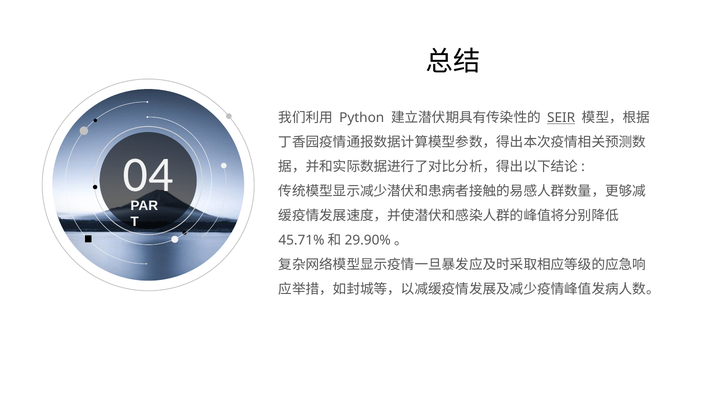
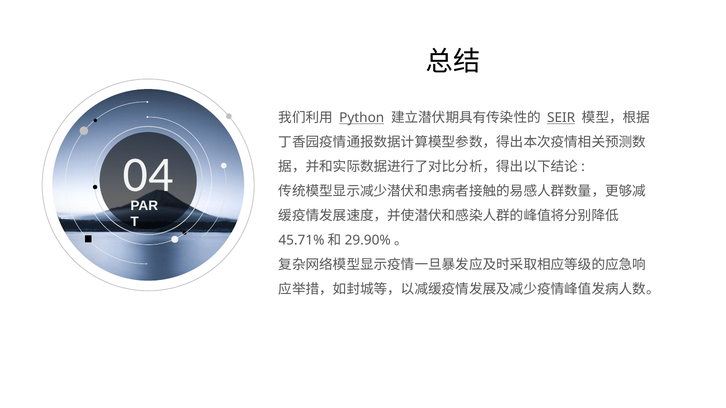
Python underline: none -> present
